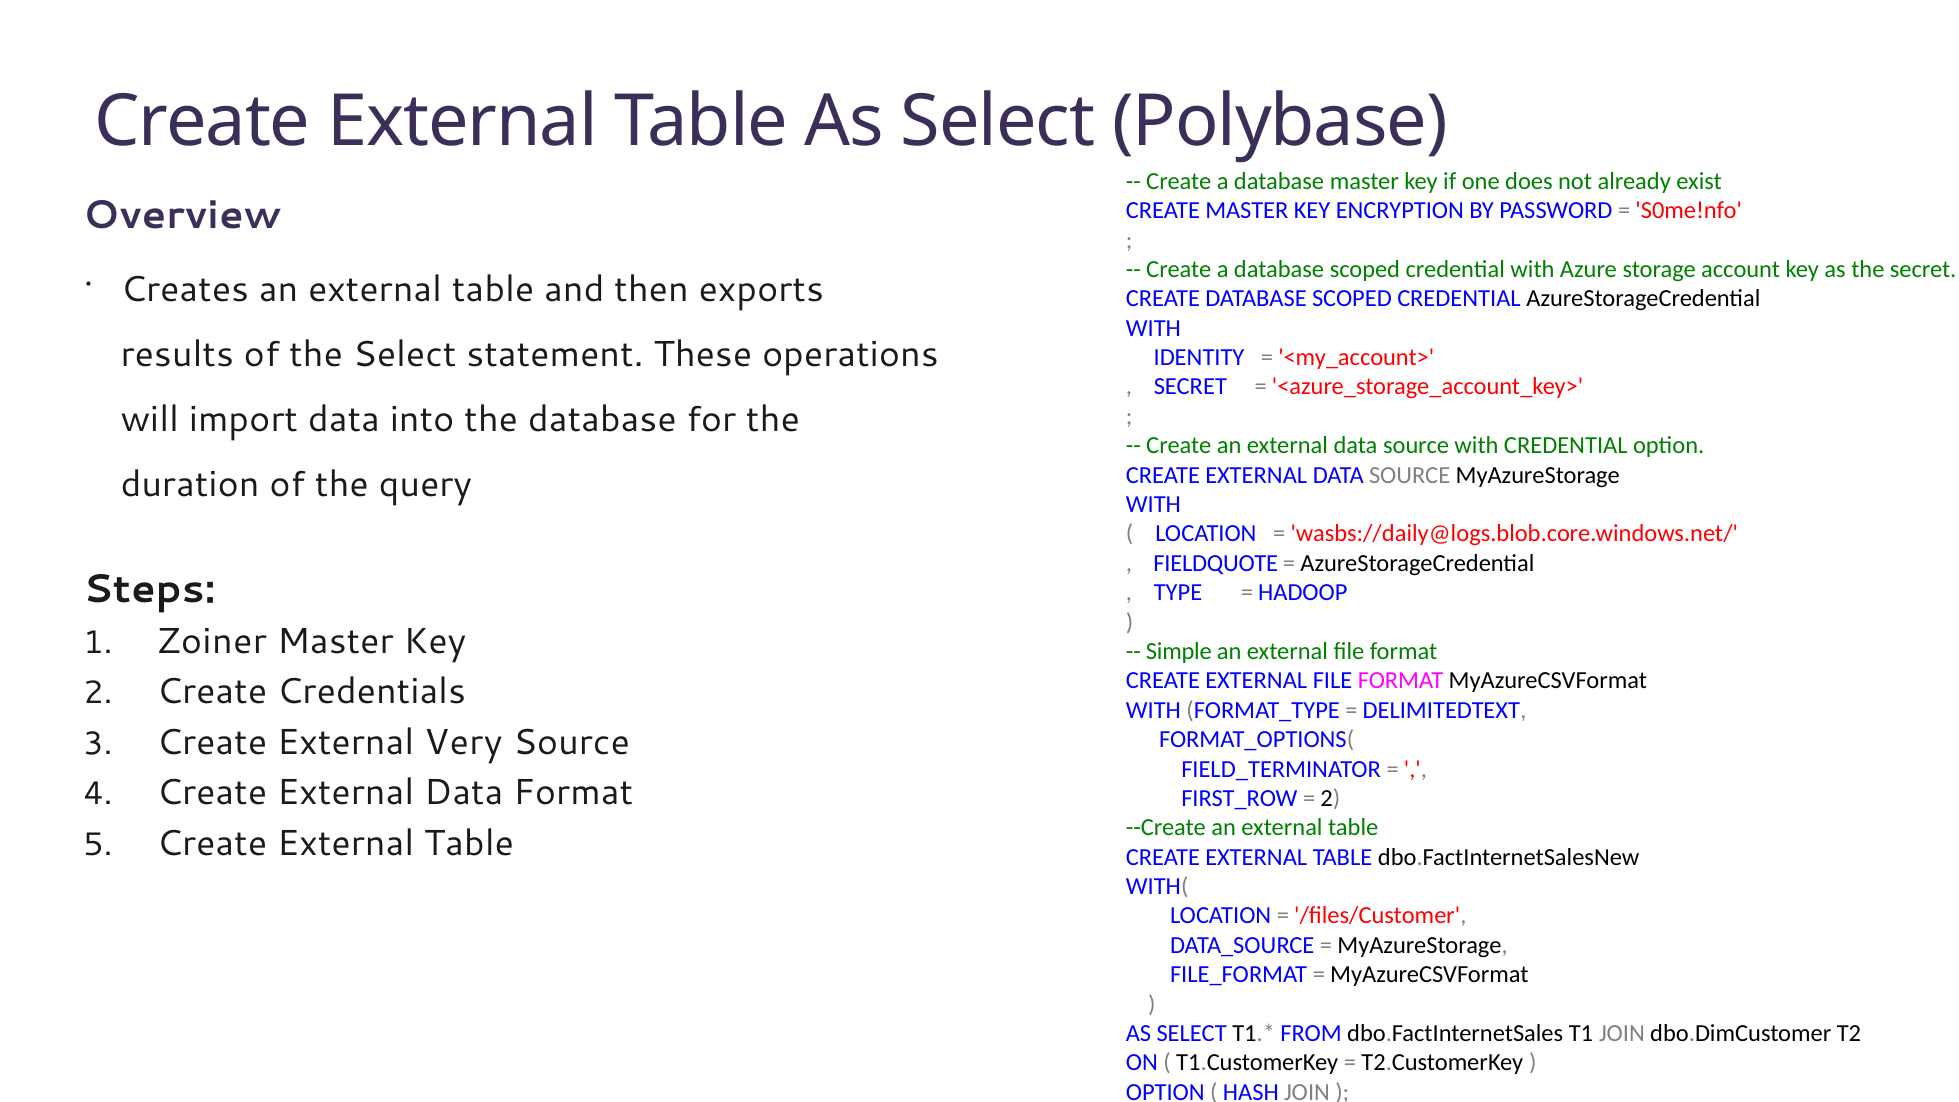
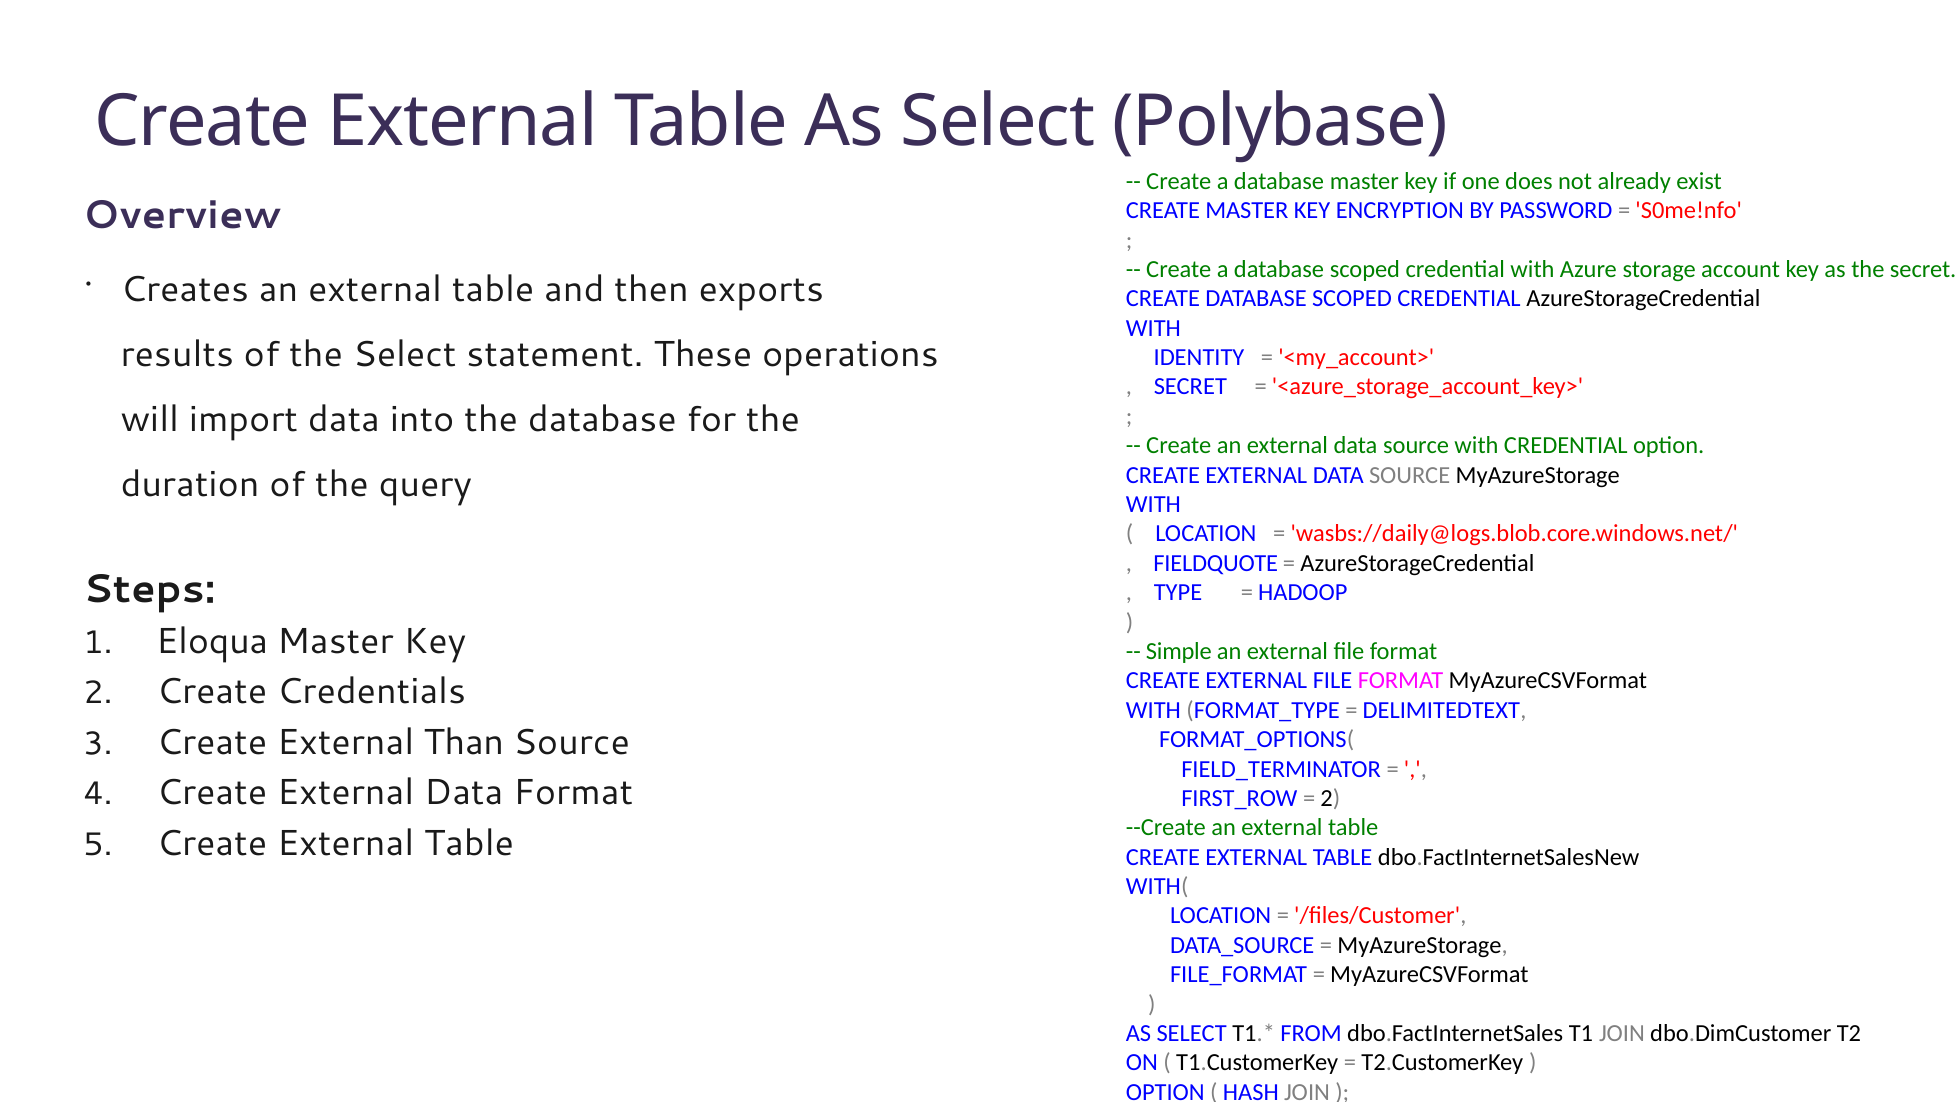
Zoiner: Zoiner -> Eloqua
Very: Very -> Than
